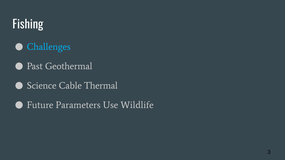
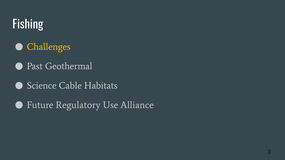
Challenges colour: light blue -> yellow
Thermal: Thermal -> Habitats
Parameters: Parameters -> Regulatory
Wildlife: Wildlife -> Alliance
